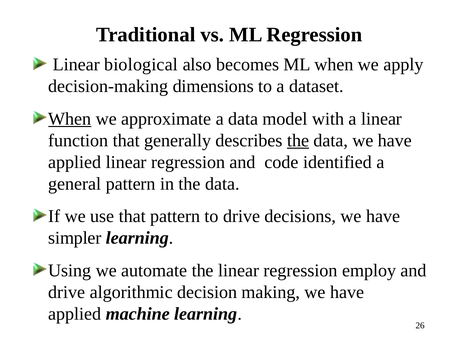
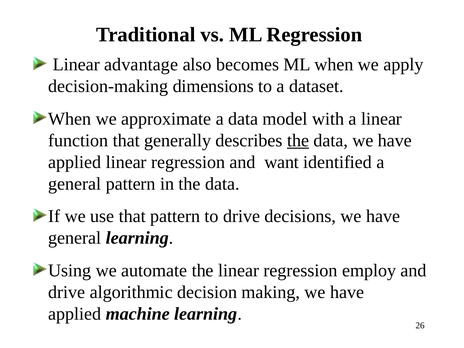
biological: biological -> advantage
When at (70, 119) underline: present -> none
code: code -> want
simpler at (75, 238): simpler -> general
